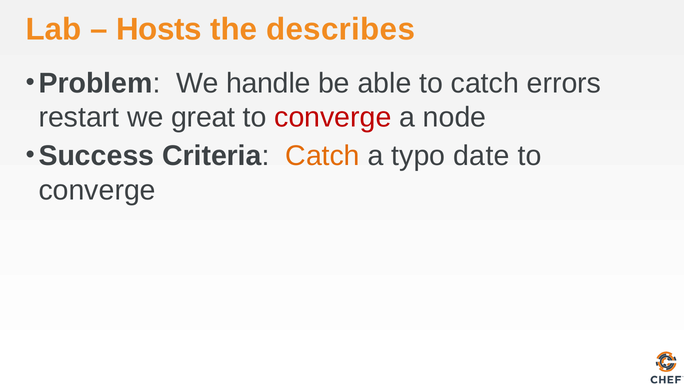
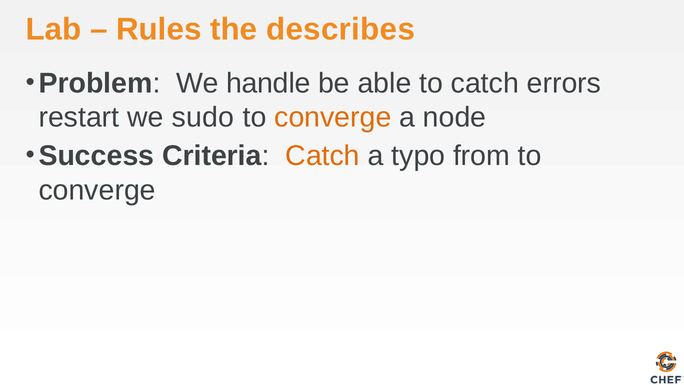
Hosts: Hosts -> Rules
great: great -> sudo
converge at (333, 117) colour: red -> orange
date: date -> from
